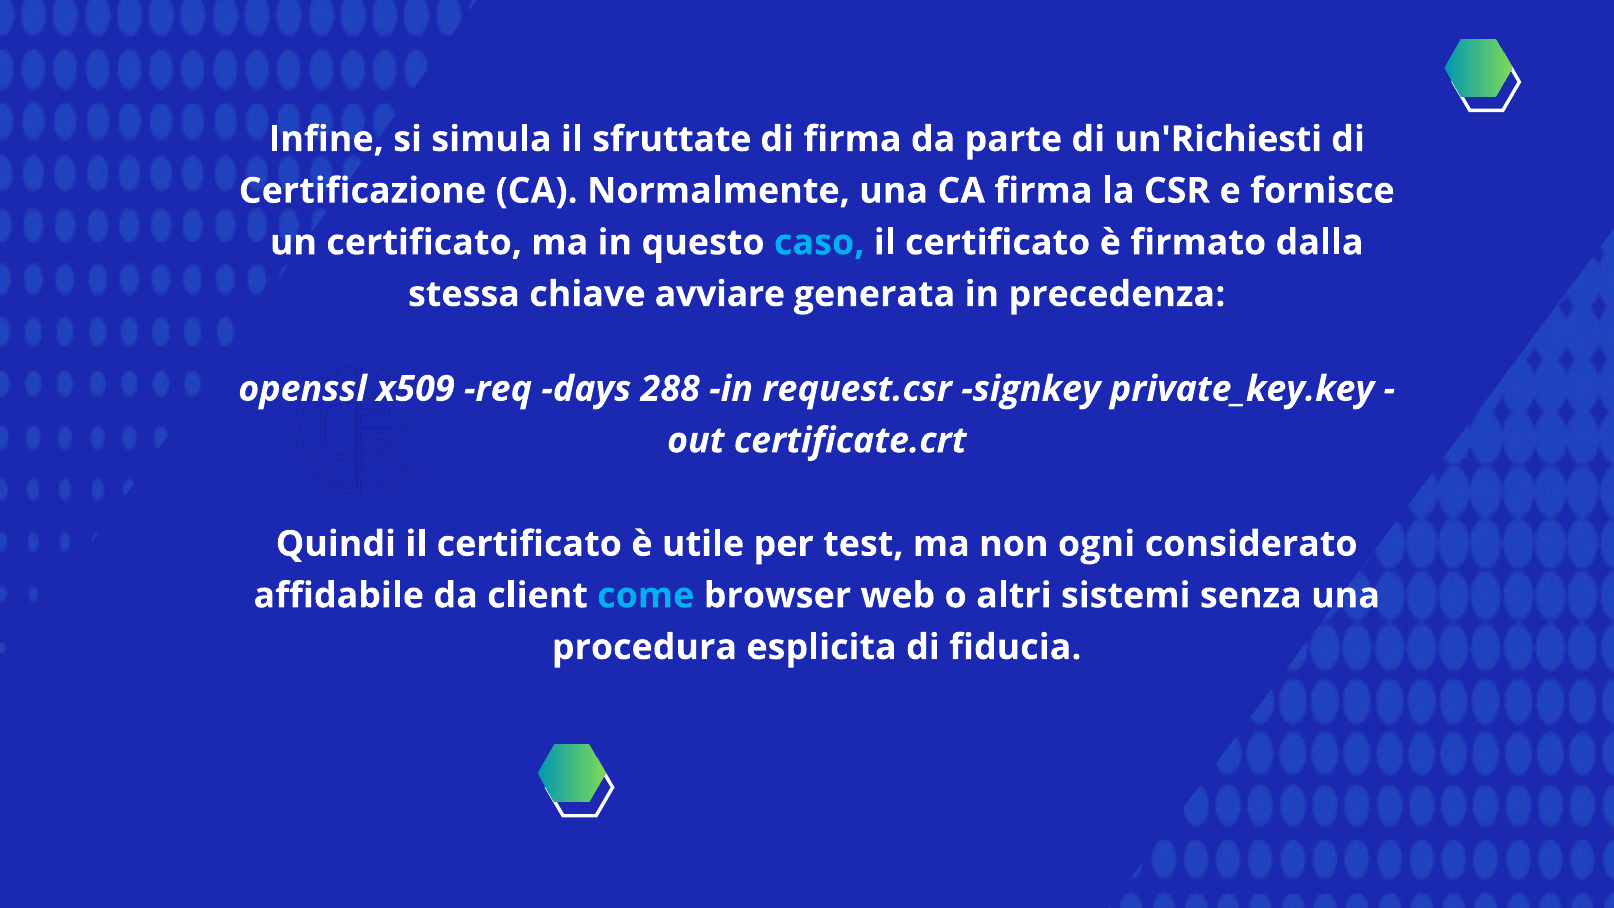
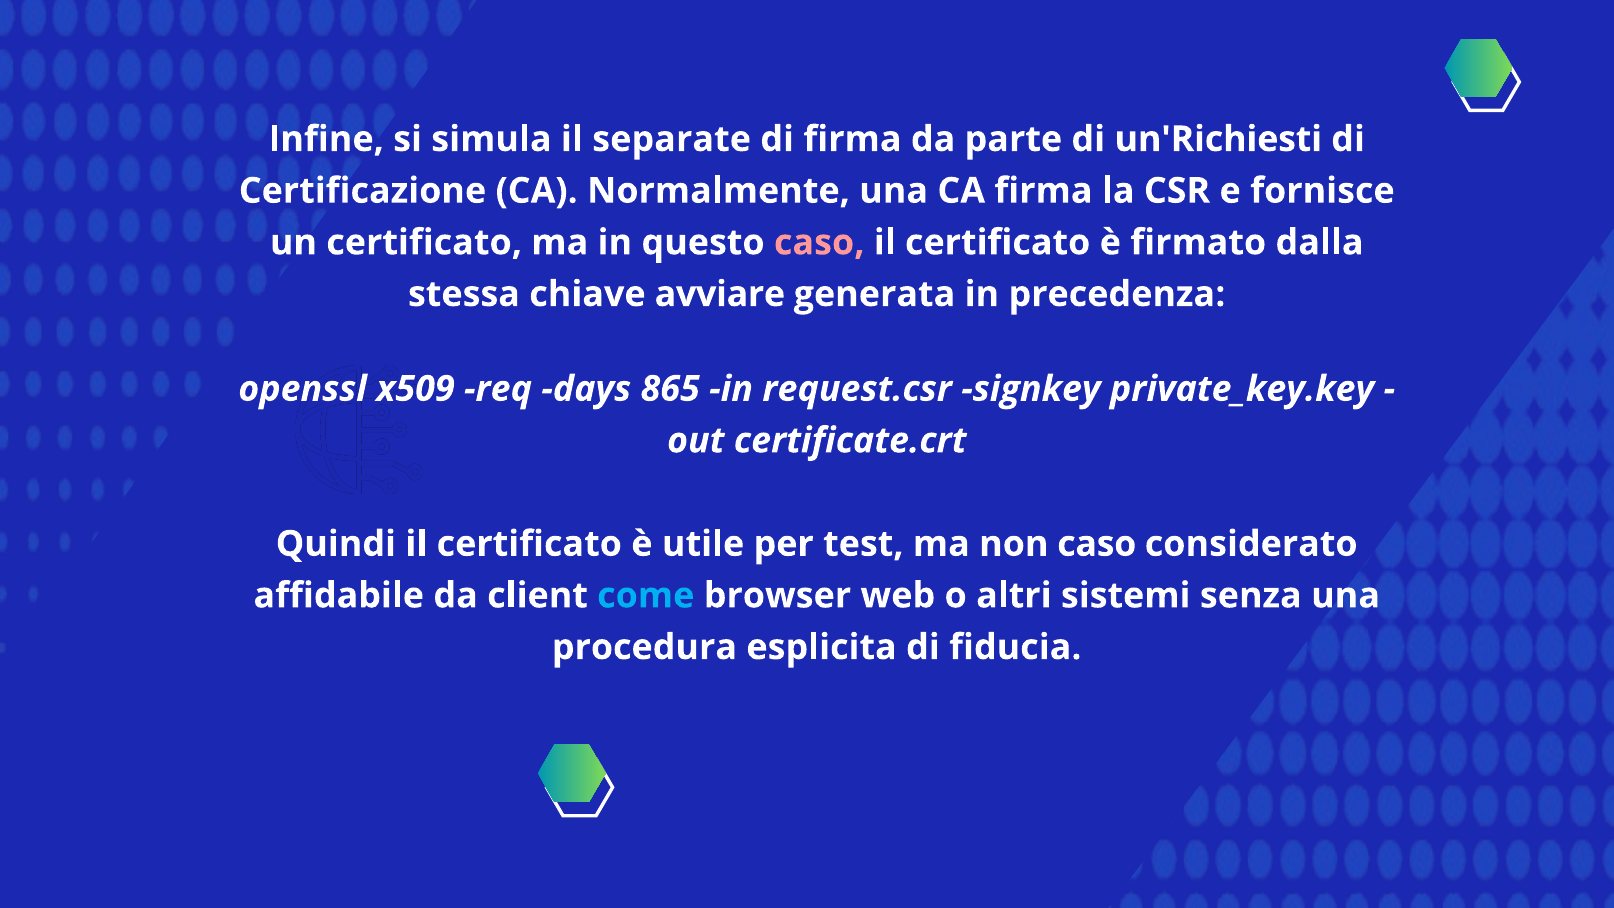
sfruttate: sfruttate -> separate
caso at (819, 242) colour: light blue -> pink
288: 288 -> 865
non ogni: ogni -> caso
